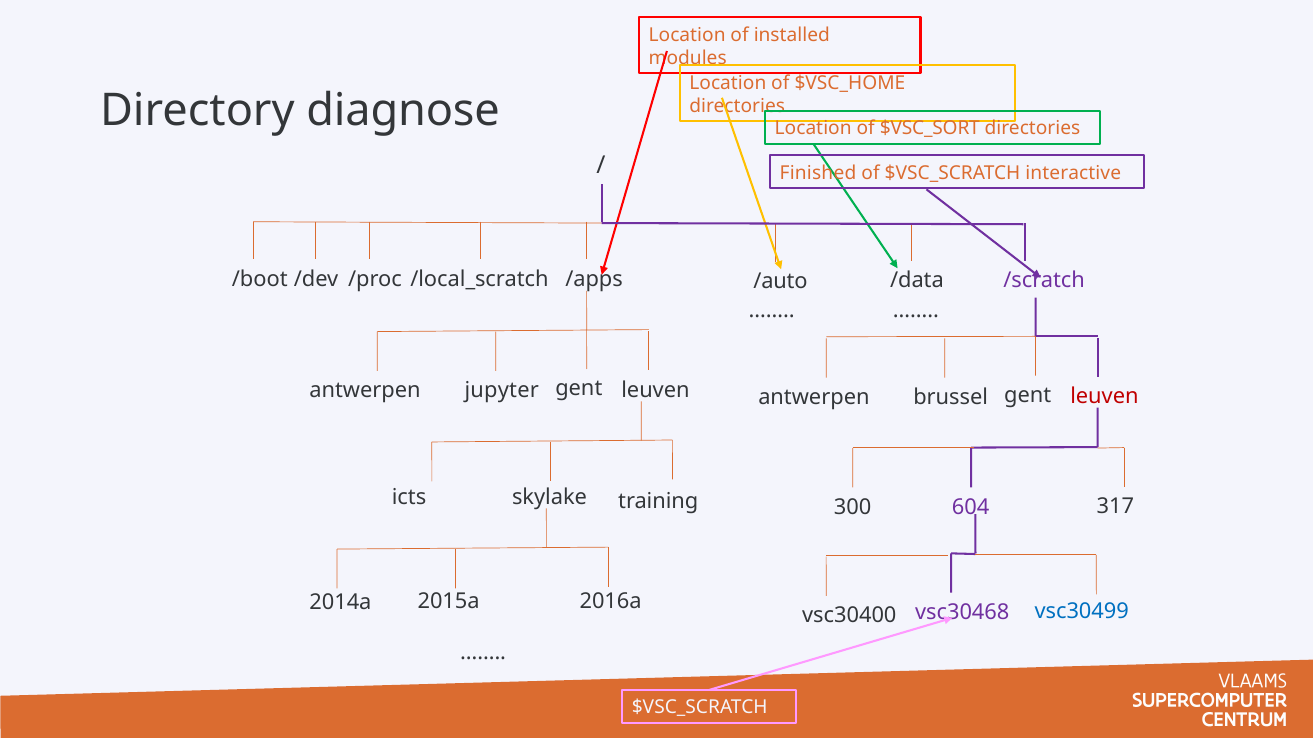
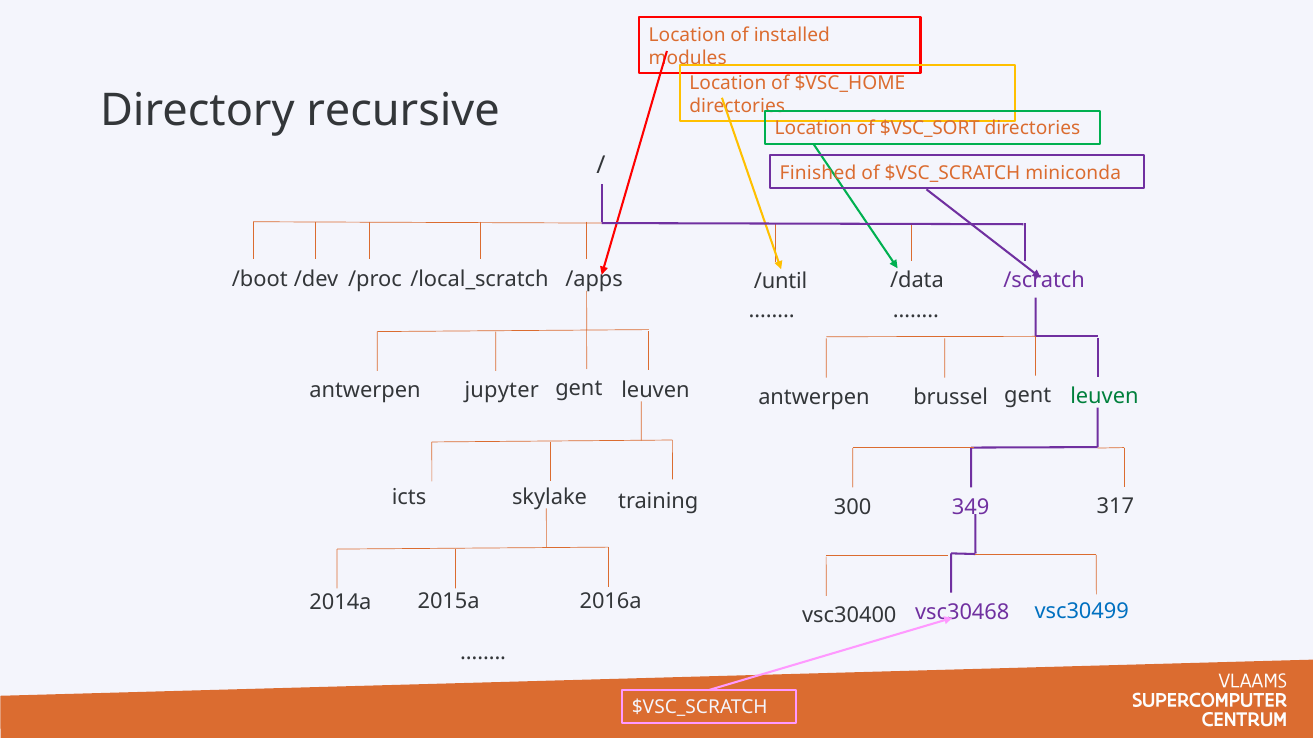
diagnose: diagnose -> recursive
interactive: interactive -> miniconda
/auto: /auto -> /until
leuven at (1104, 397) colour: red -> green
604: 604 -> 349
